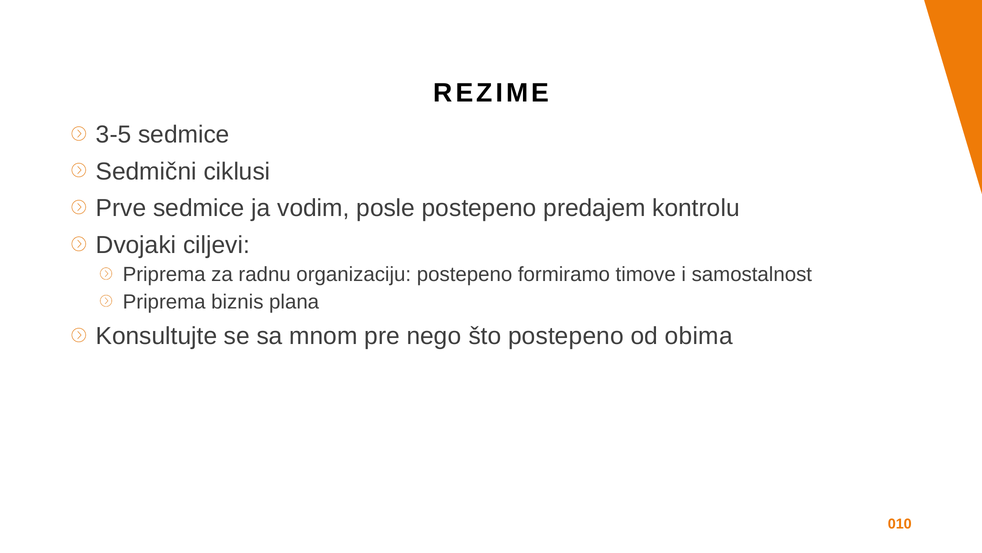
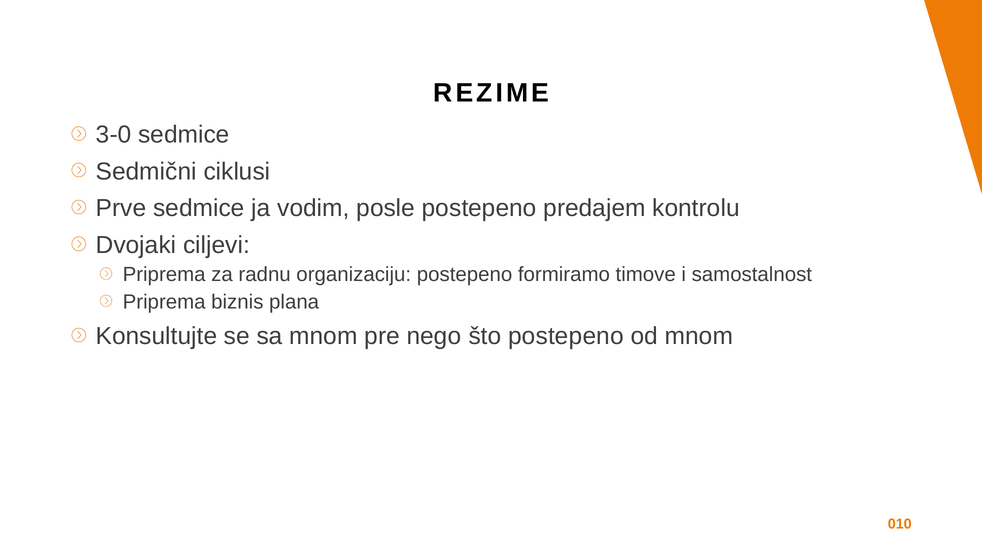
3-5: 3-5 -> 3-0
od obima: obima -> mnom
